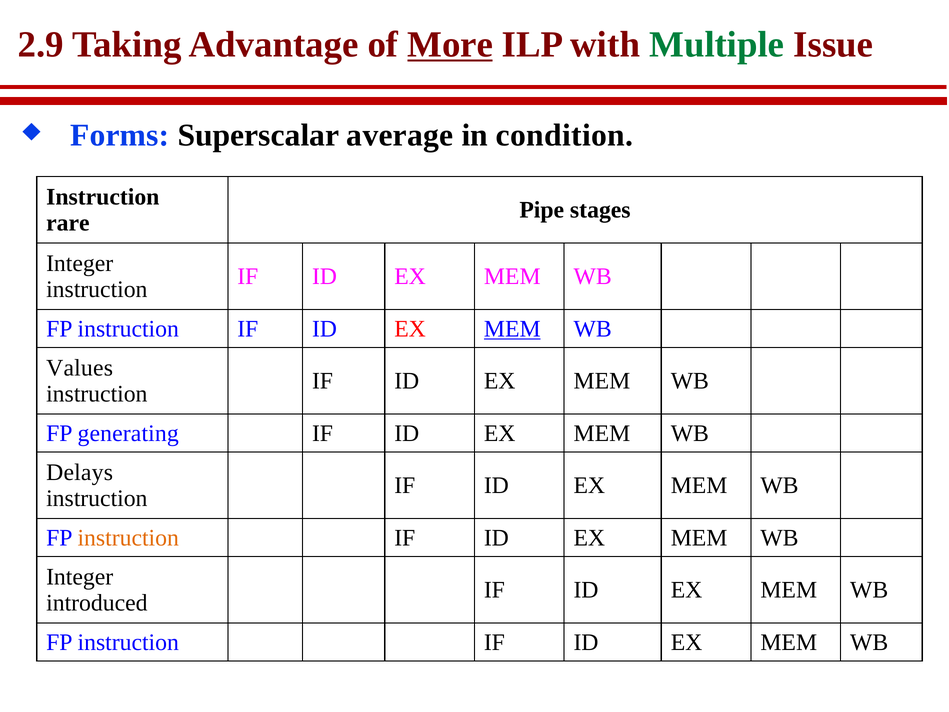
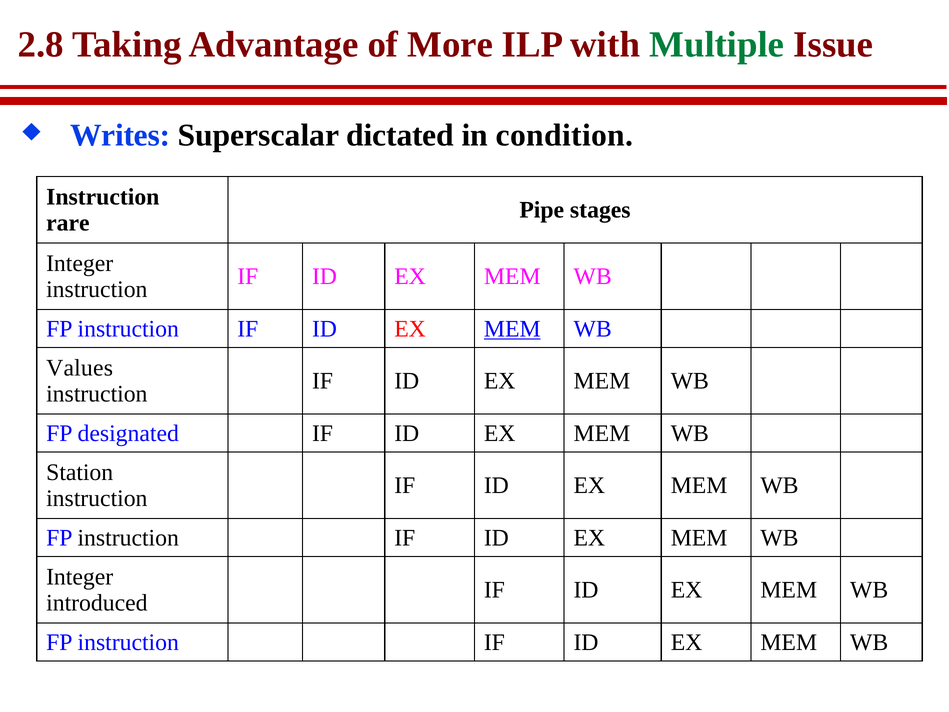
2.9: 2.9 -> 2.8
More underline: present -> none
Forms: Forms -> Writes
average: average -> dictated
generating: generating -> designated
Delays: Delays -> Station
instruction at (128, 538) colour: orange -> black
